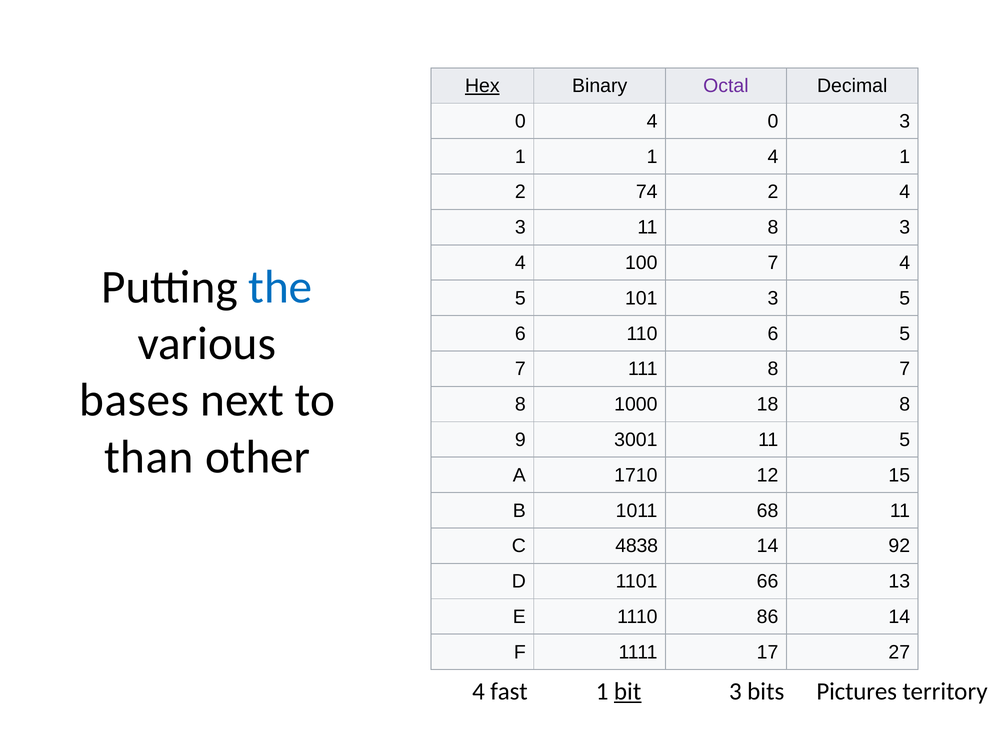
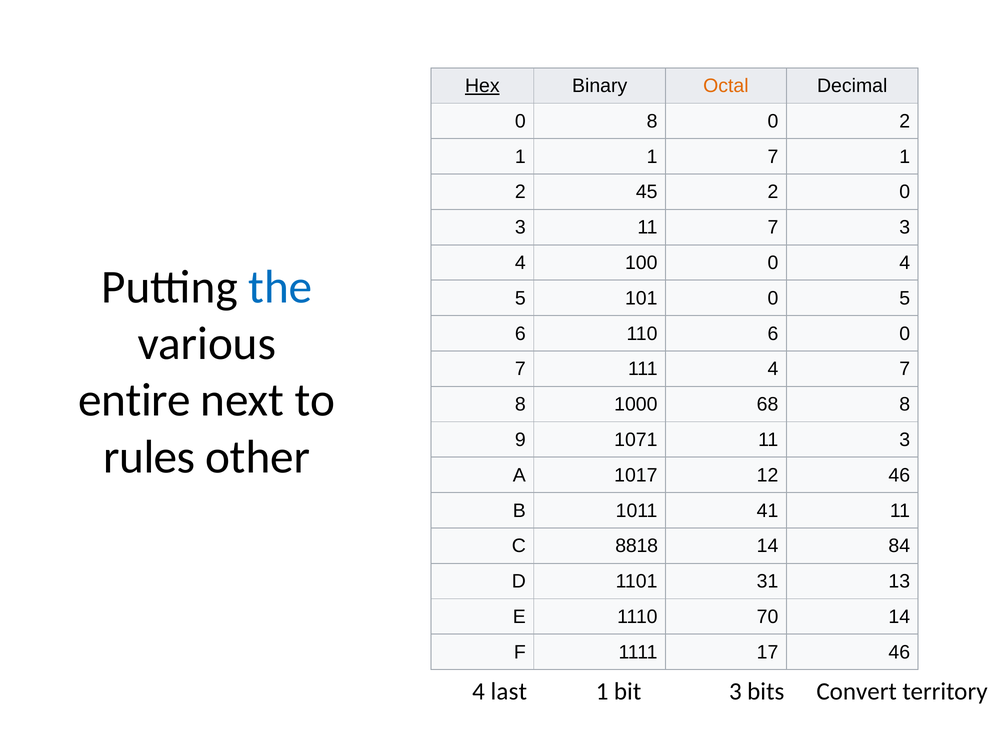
Octal colour: purple -> orange
0 4: 4 -> 8
0 3: 3 -> 2
1 4: 4 -> 7
74: 74 -> 45
2 4: 4 -> 0
11 8: 8 -> 7
100 7: 7 -> 0
101 3: 3 -> 0
6 5: 5 -> 0
111 8: 8 -> 4
bases: bases -> entire
18: 18 -> 68
3001: 3001 -> 1071
11 5: 5 -> 3
than: than -> rules
1710: 1710 -> 1017
12 15: 15 -> 46
68: 68 -> 41
4838: 4838 -> 8818
92: 92 -> 84
66: 66 -> 31
86: 86 -> 70
17 27: 27 -> 46
fast: fast -> last
bit underline: present -> none
Pictures: Pictures -> Convert
